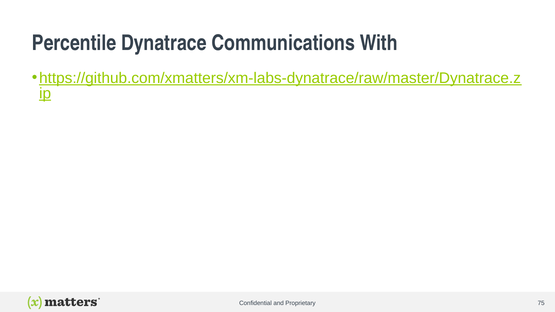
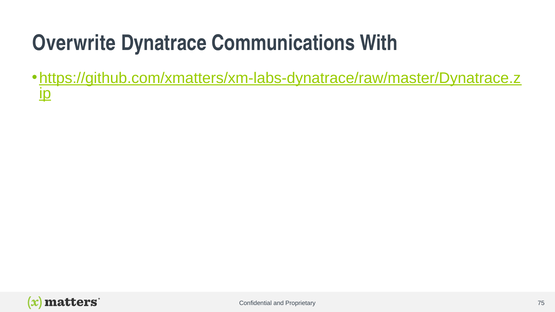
Percentile: Percentile -> Overwrite
